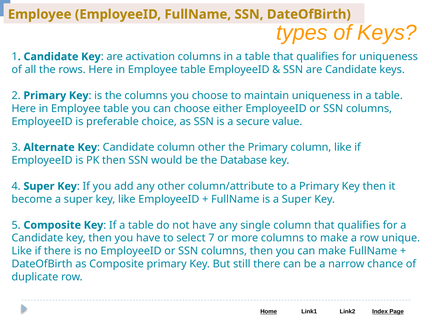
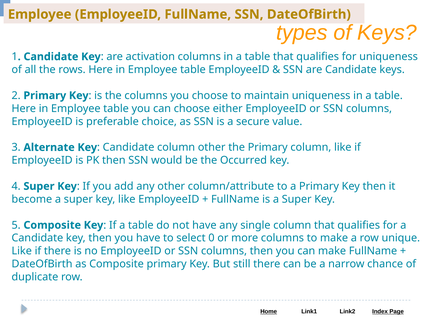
Database: Database -> Occurred
7: 7 -> 0
